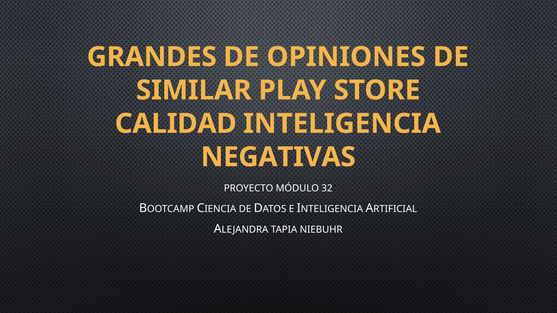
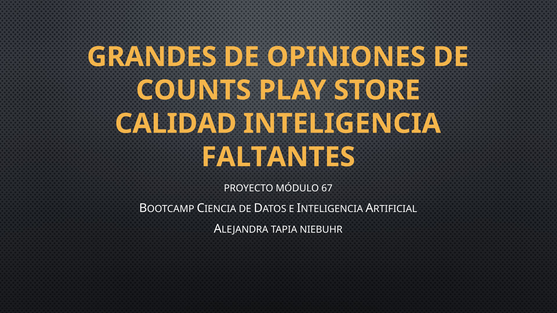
SIMILAR: SIMILAR -> COUNTS
NEGATIVAS: NEGATIVAS -> FALTANTES
32: 32 -> 67
